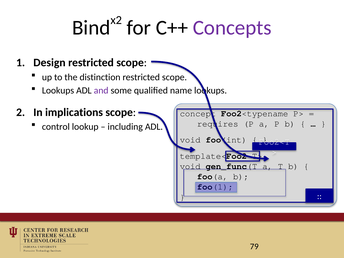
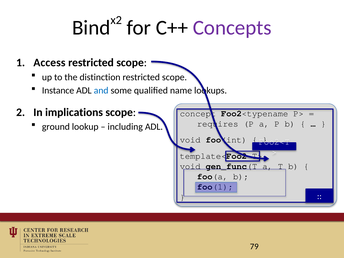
Design: Design -> Access
Lookups at (58, 90): Lookups -> Instance
and colour: purple -> blue
control: control -> ground
